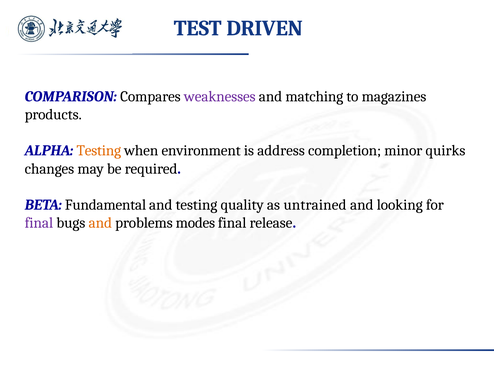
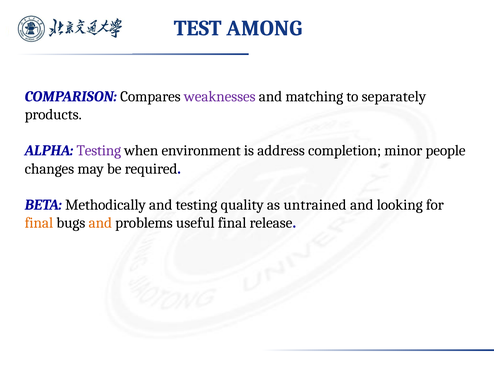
DRIVEN: DRIVEN -> AMONG
magazines: magazines -> separately
Testing at (99, 151) colour: orange -> purple
quirks: quirks -> people
Fundamental: Fundamental -> Methodically
final at (39, 223) colour: purple -> orange
modes: modes -> useful
